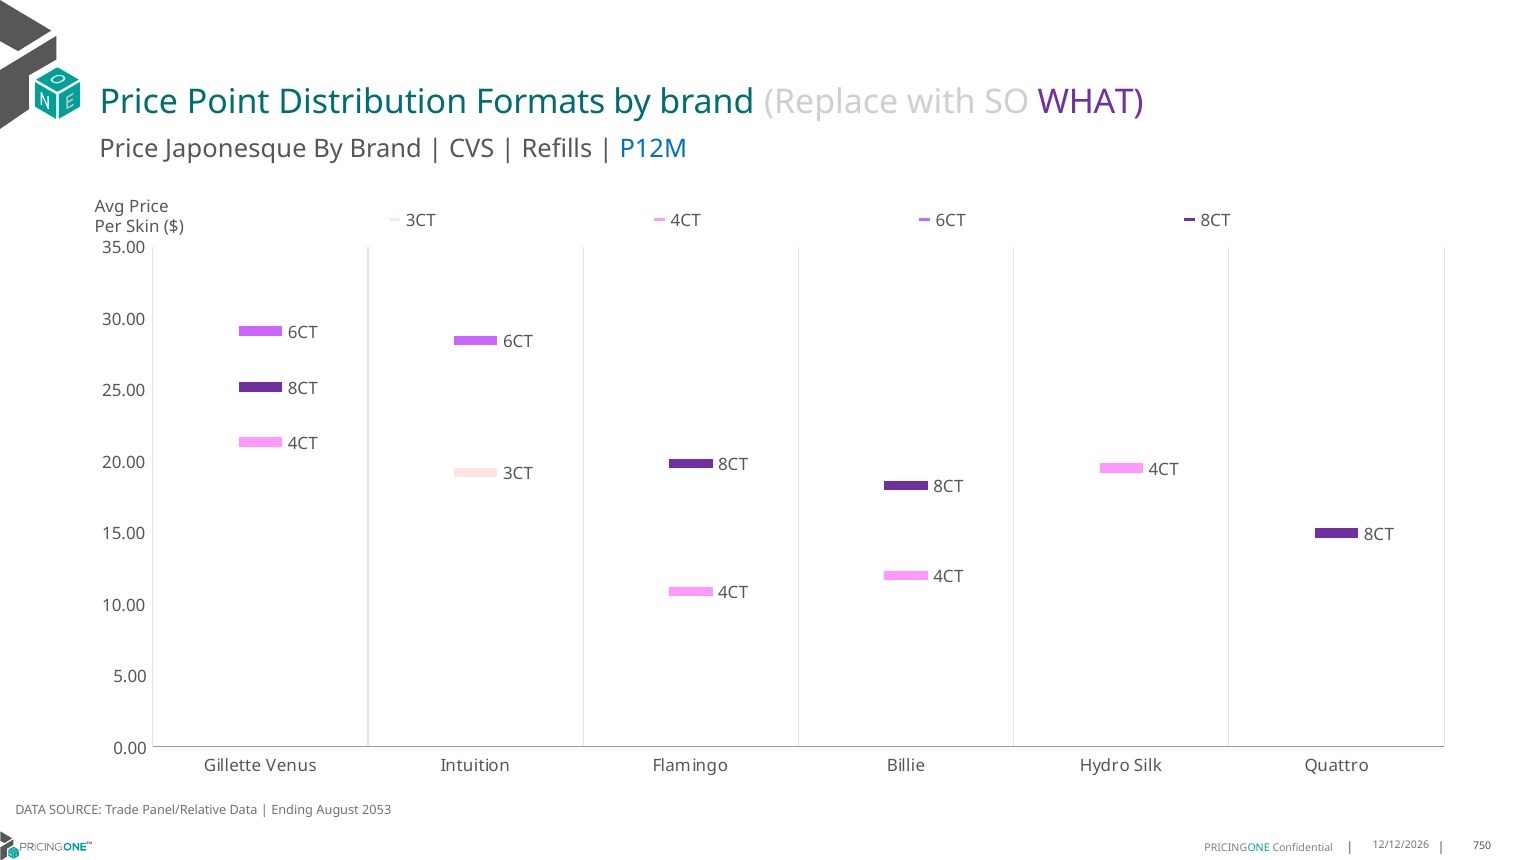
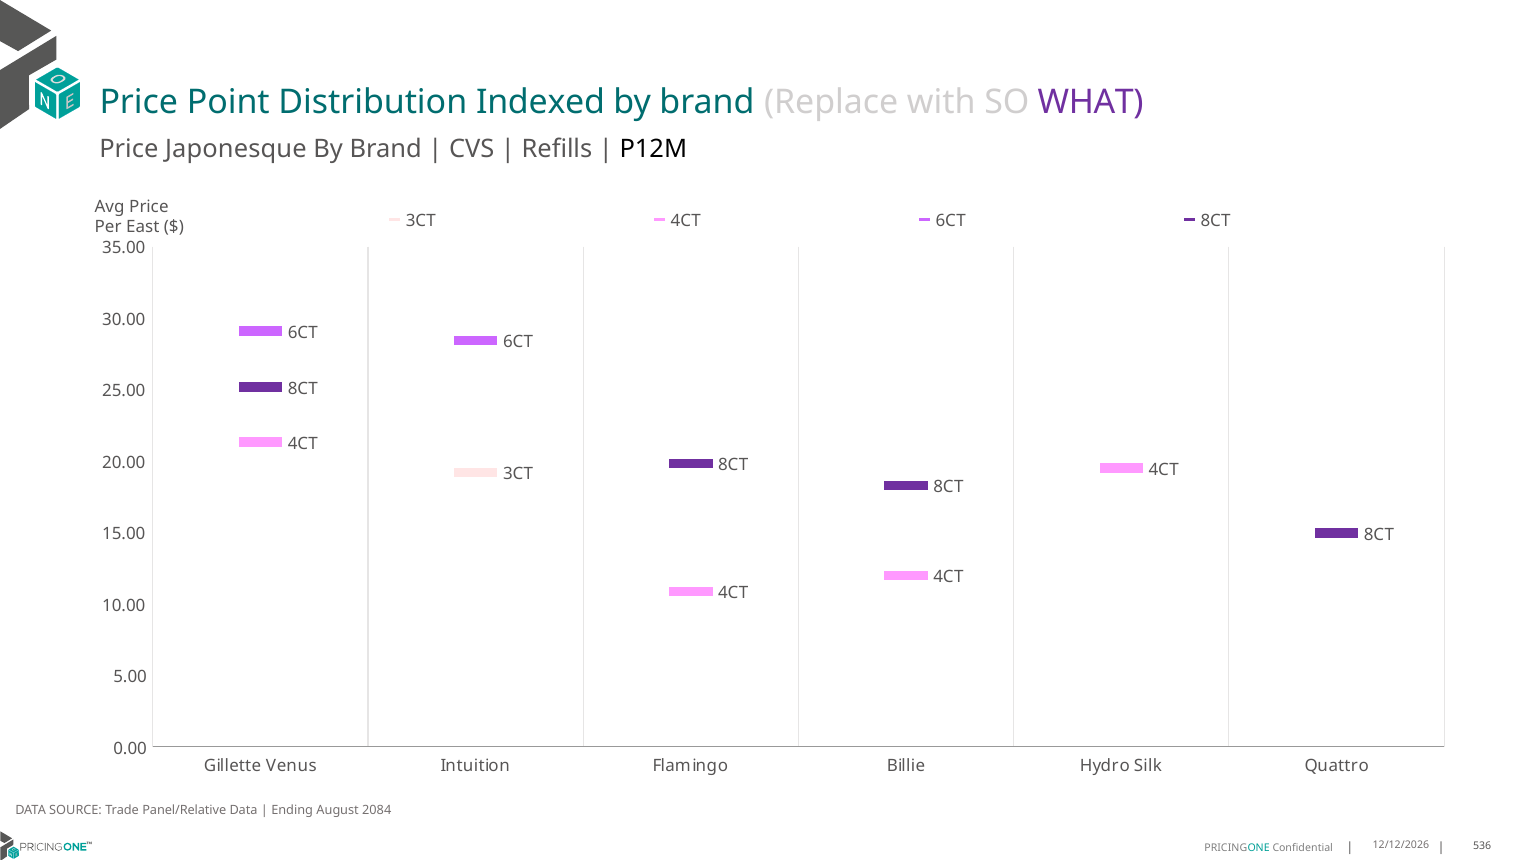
Formats: Formats -> Indexed
P12M colour: blue -> black
Skin: Skin -> East
2053: 2053 -> 2084
750: 750 -> 536
